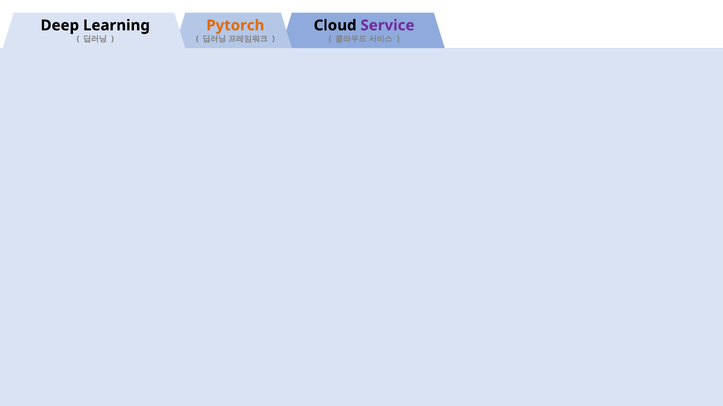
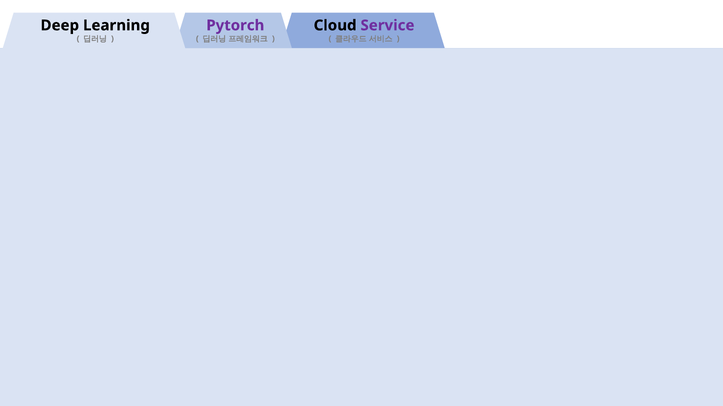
Pytorch colour: orange -> purple
